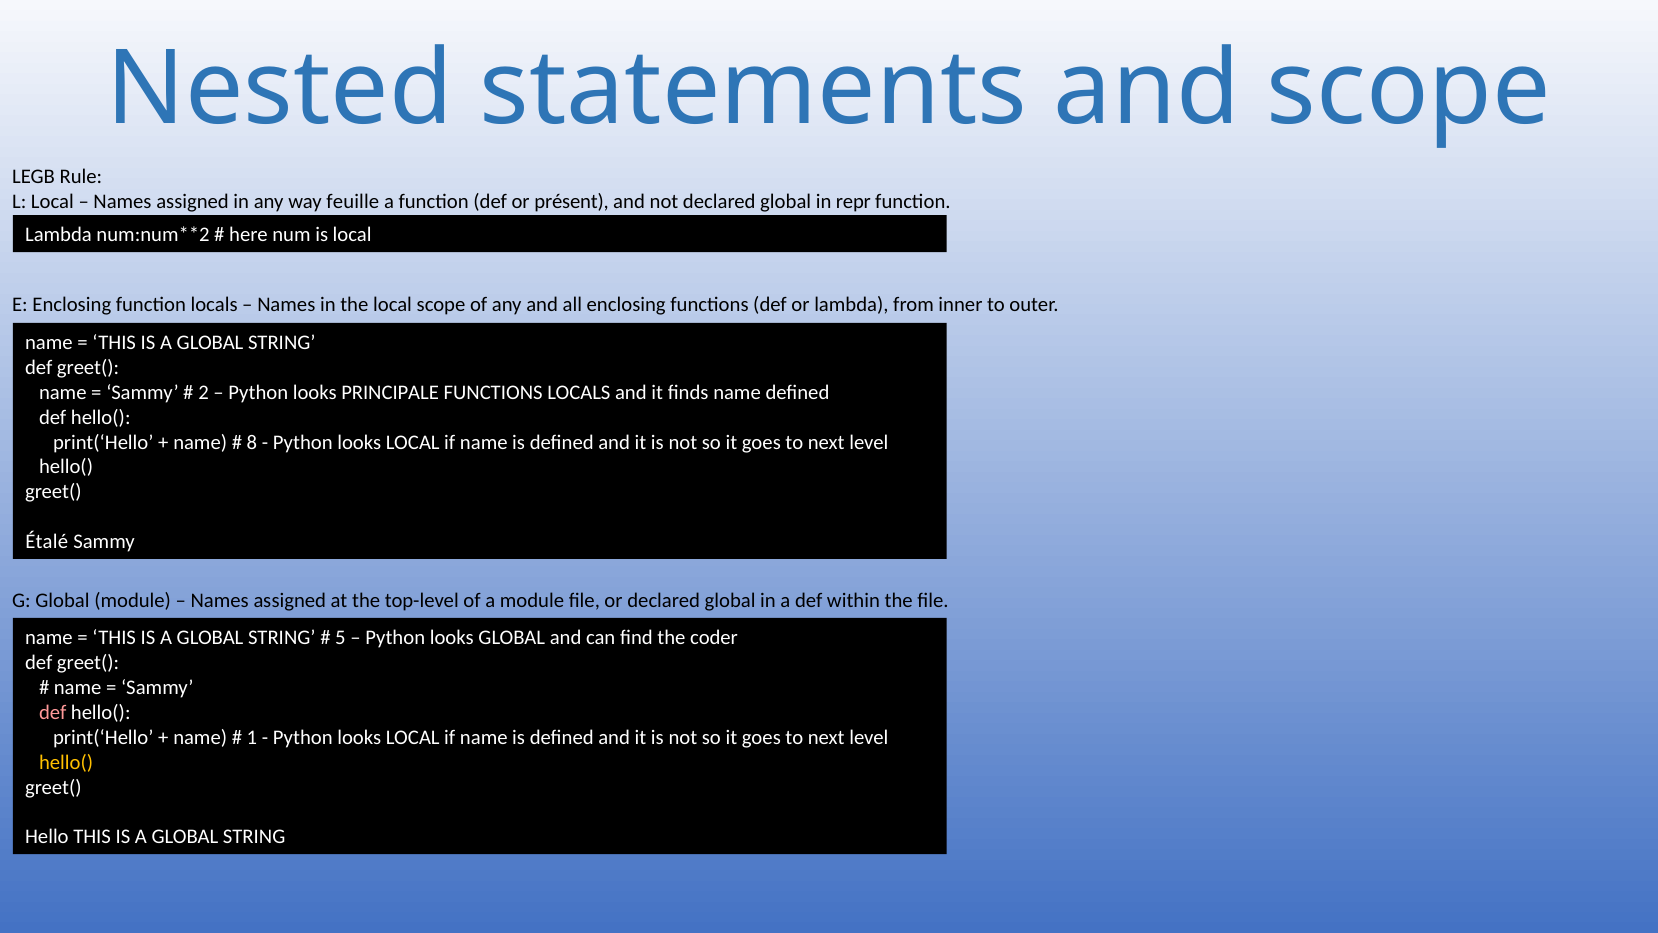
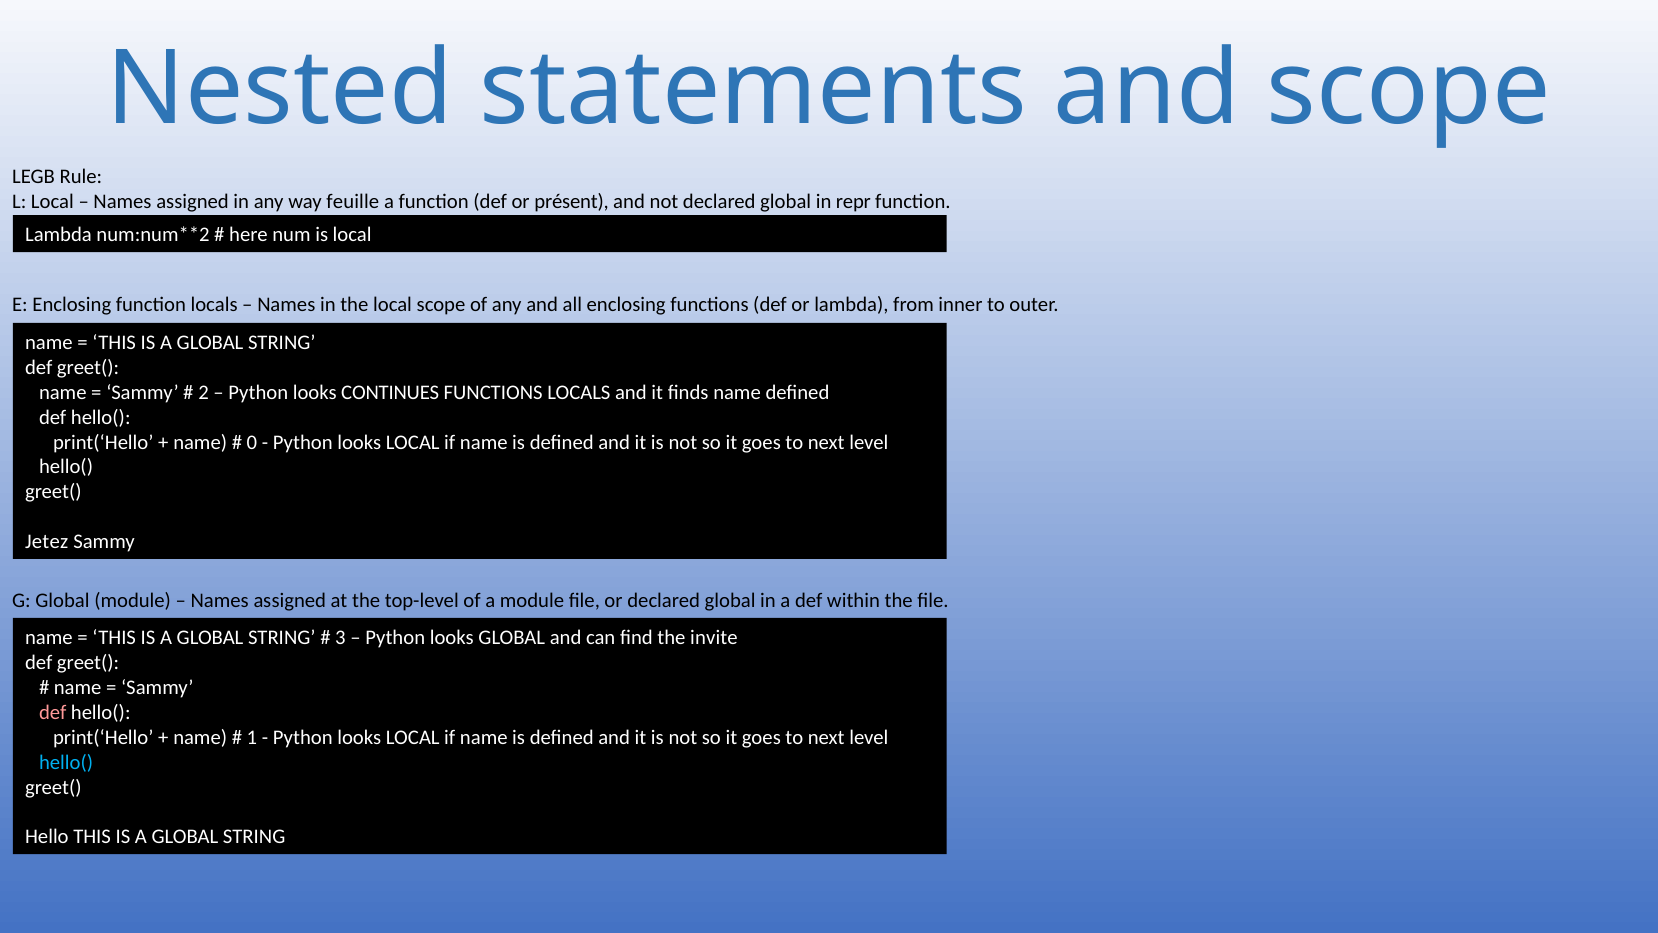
PRINCIPALE: PRINCIPALE -> CONTINUES
8: 8 -> 0
Étalé: Étalé -> Jetez
5: 5 -> 3
coder: coder -> invite
hello( at (66, 762) colour: yellow -> light blue
